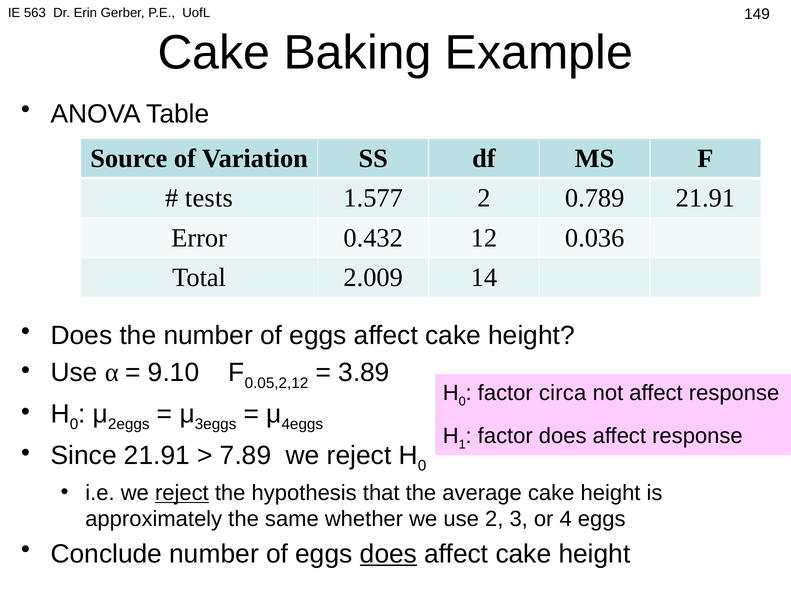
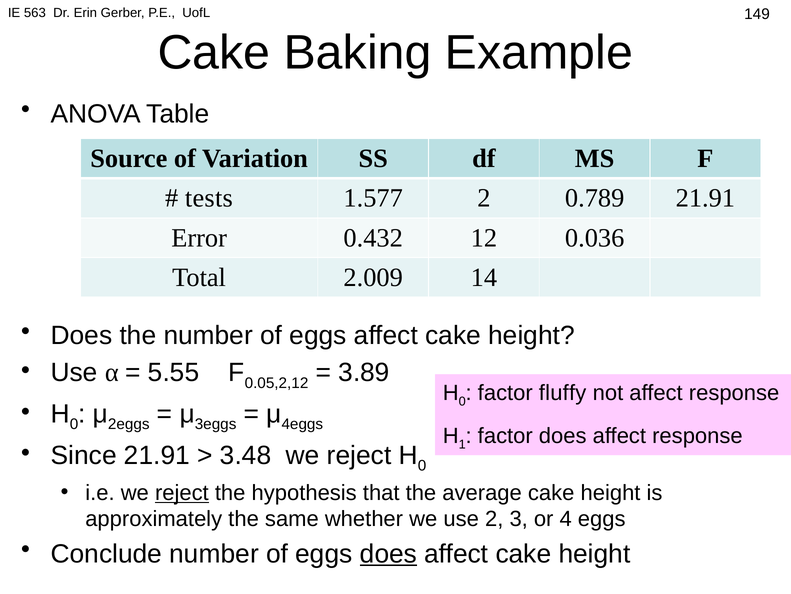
9.10: 9.10 -> 5.55
circa: circa -> fluffy
7.89: 7.89 -> 3.48
